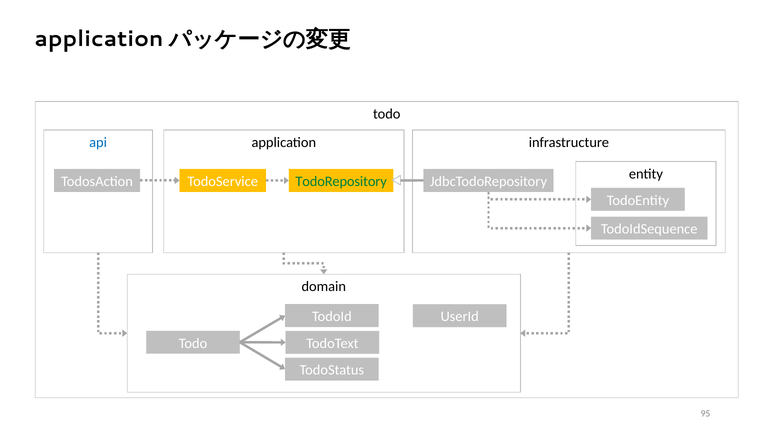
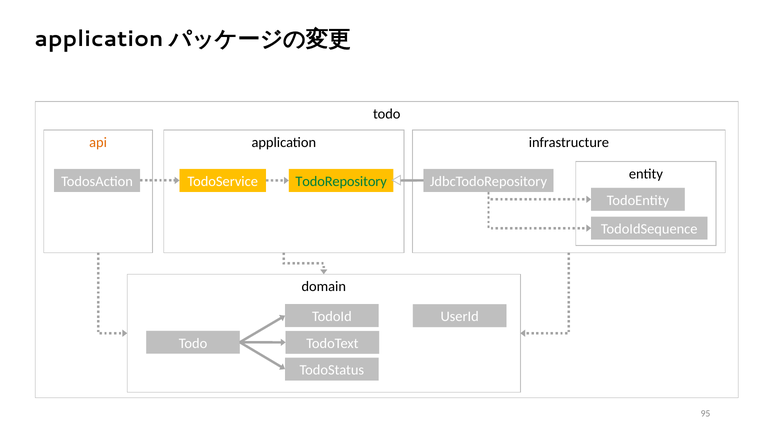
api colour: blue -> orange
